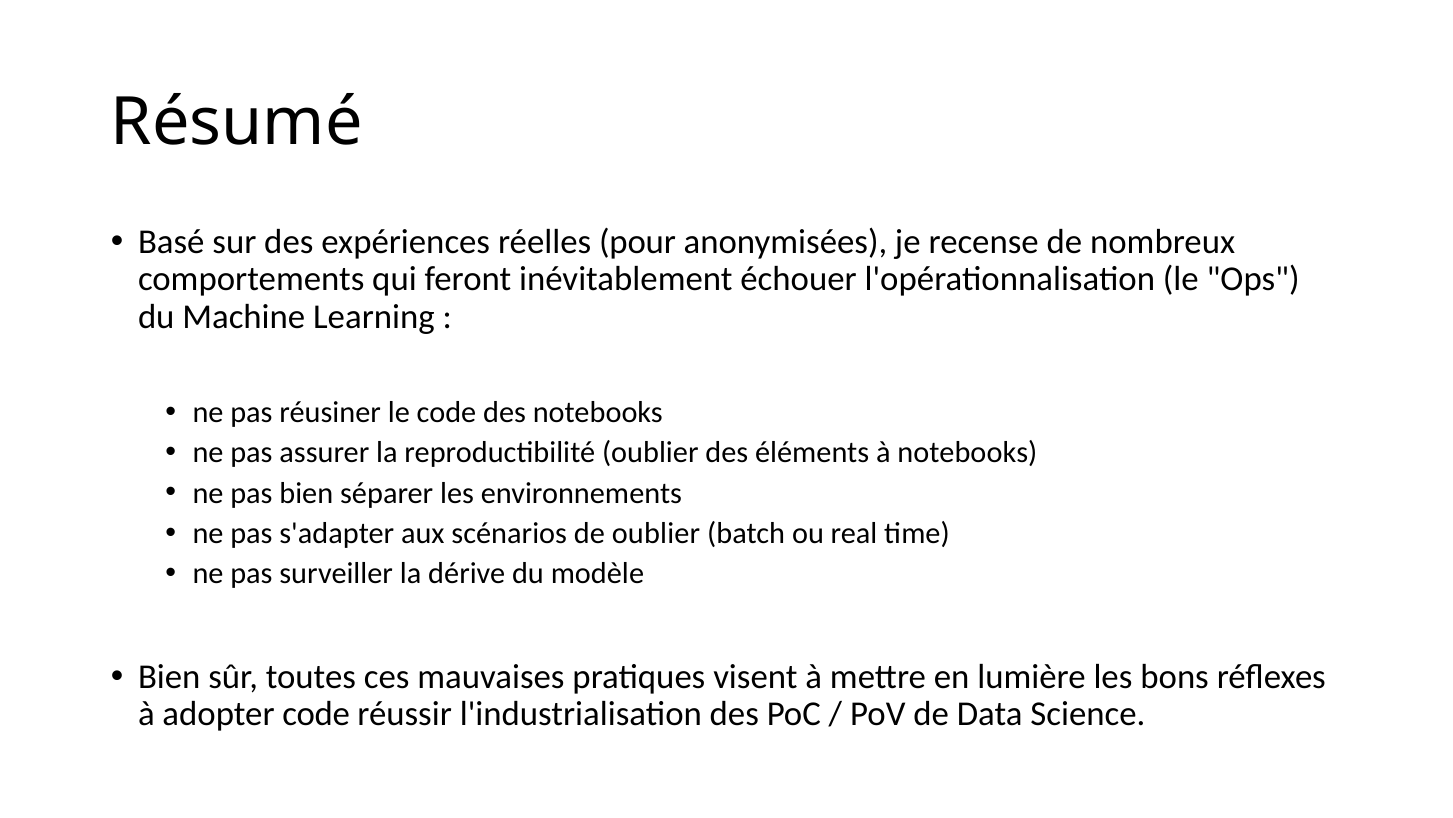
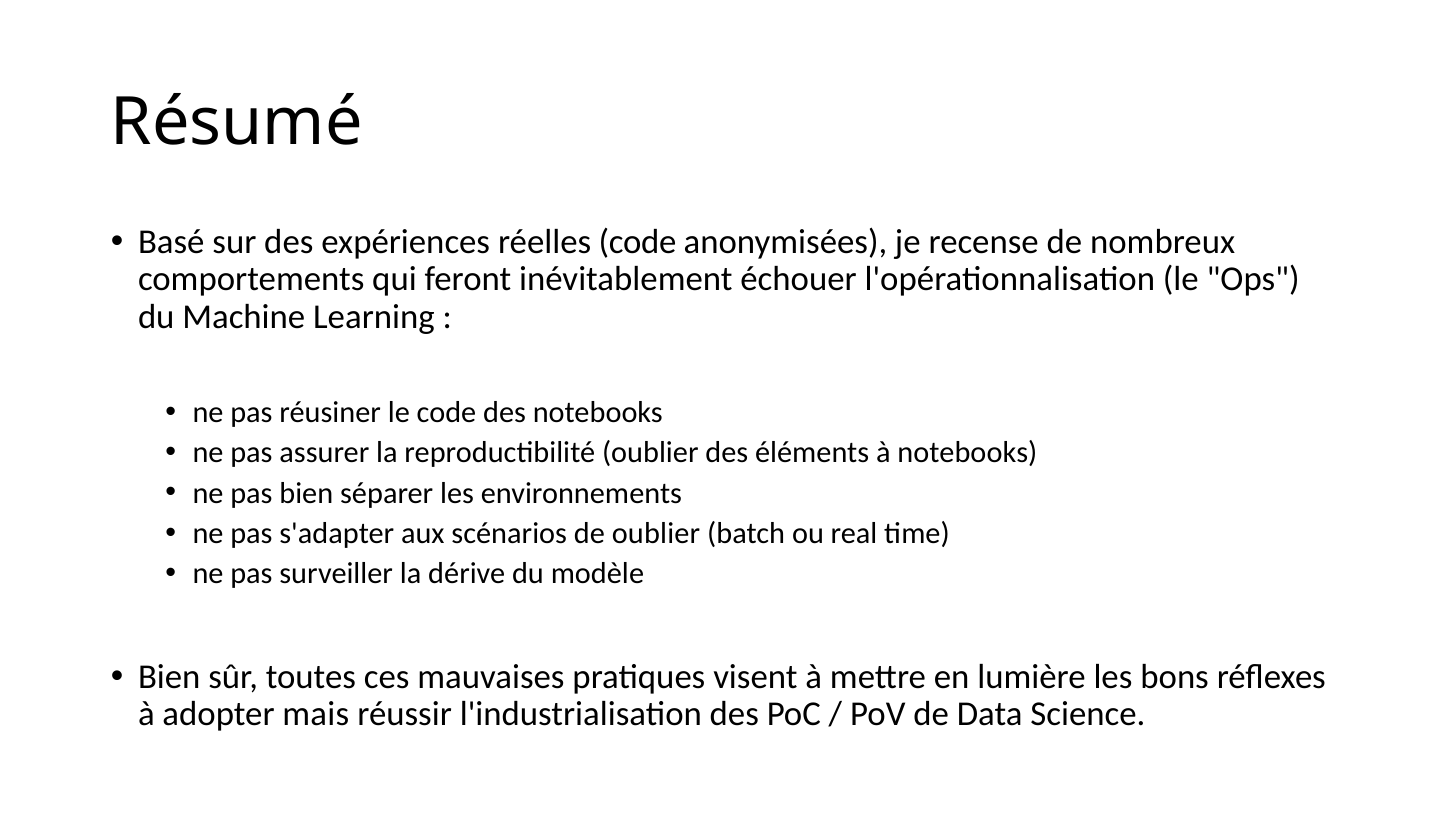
réelles pour: pour -> code
adopter code: code -> mais
